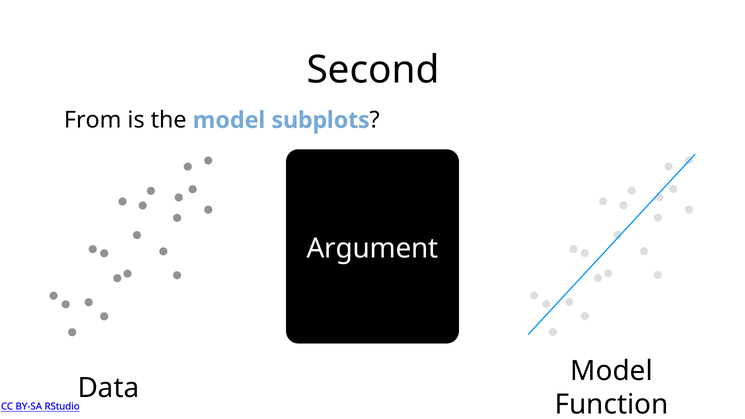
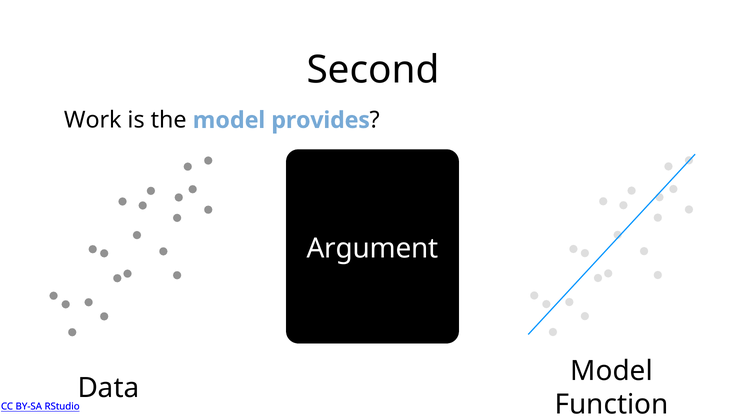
From: From -> Work
subplots: subplots -> provides
